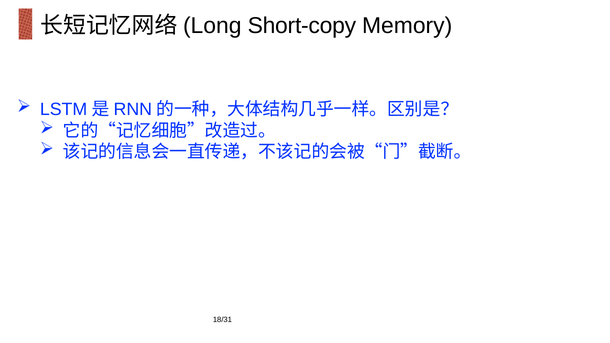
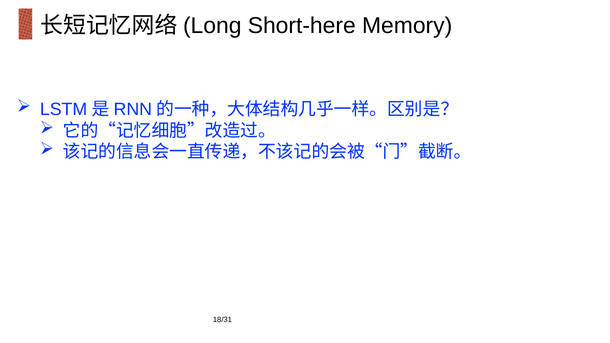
Short-copy: Short-copy -> Short-here
